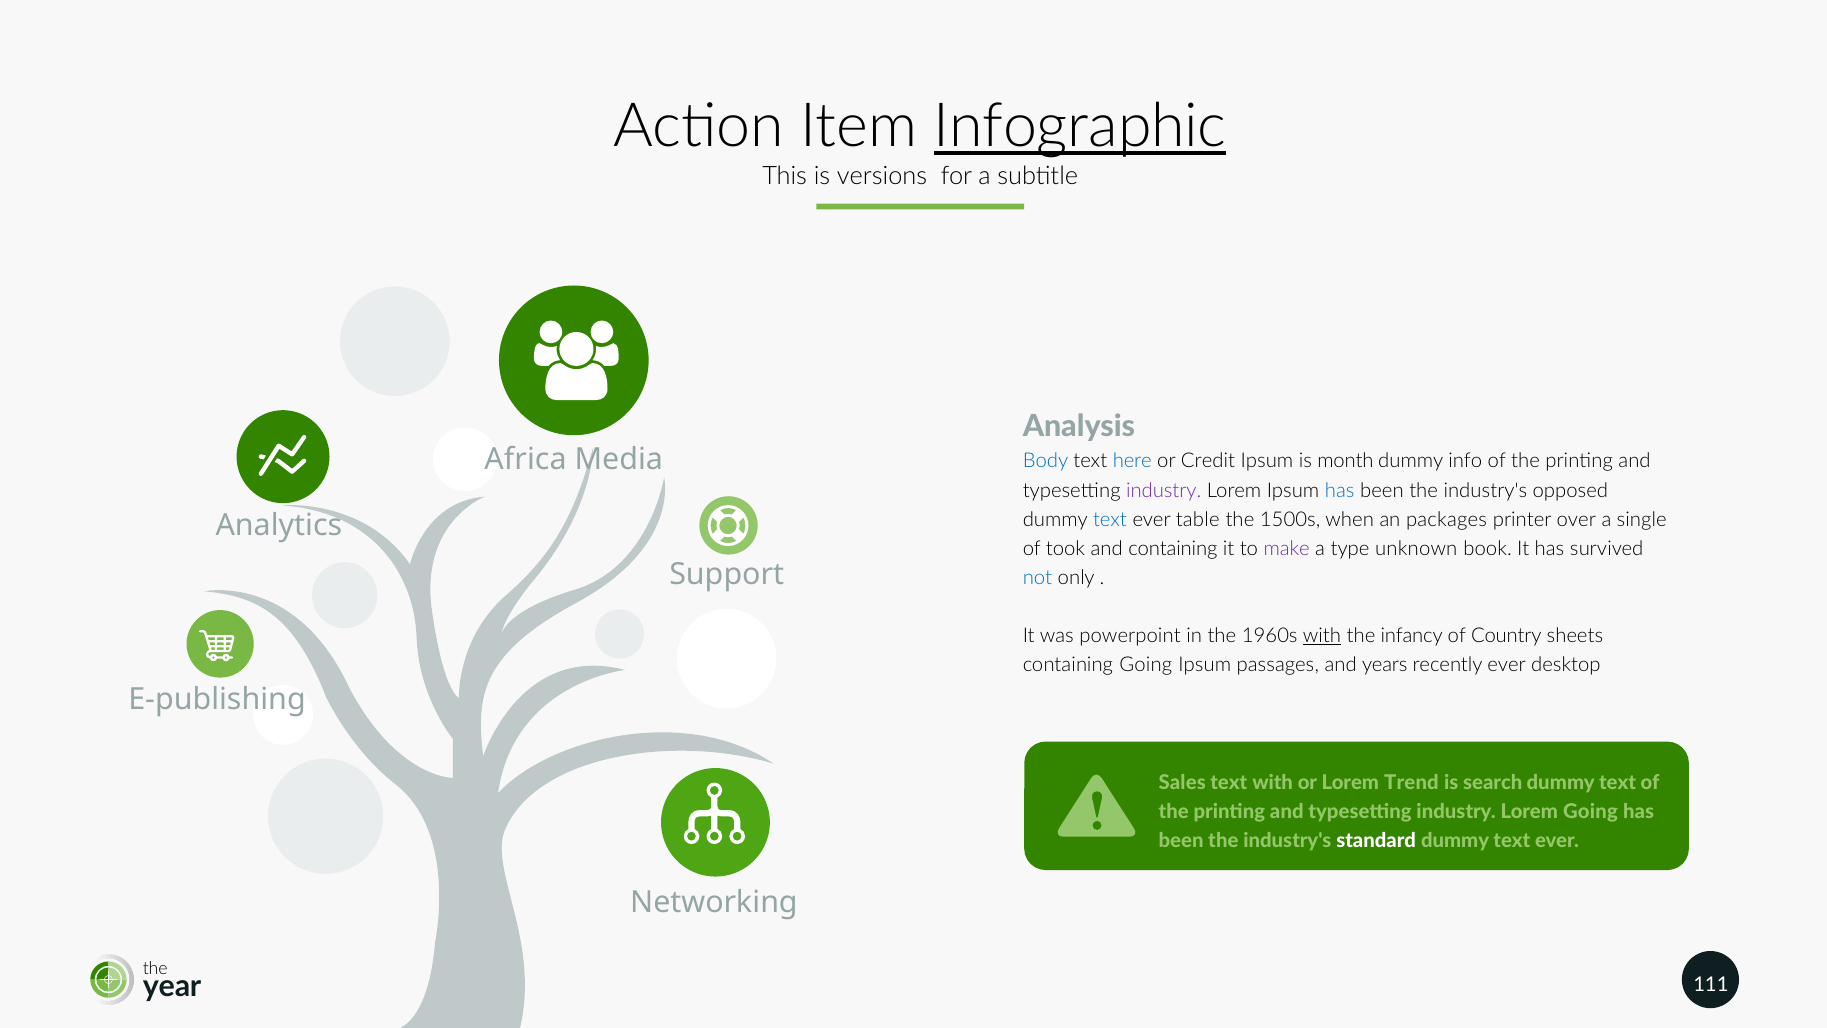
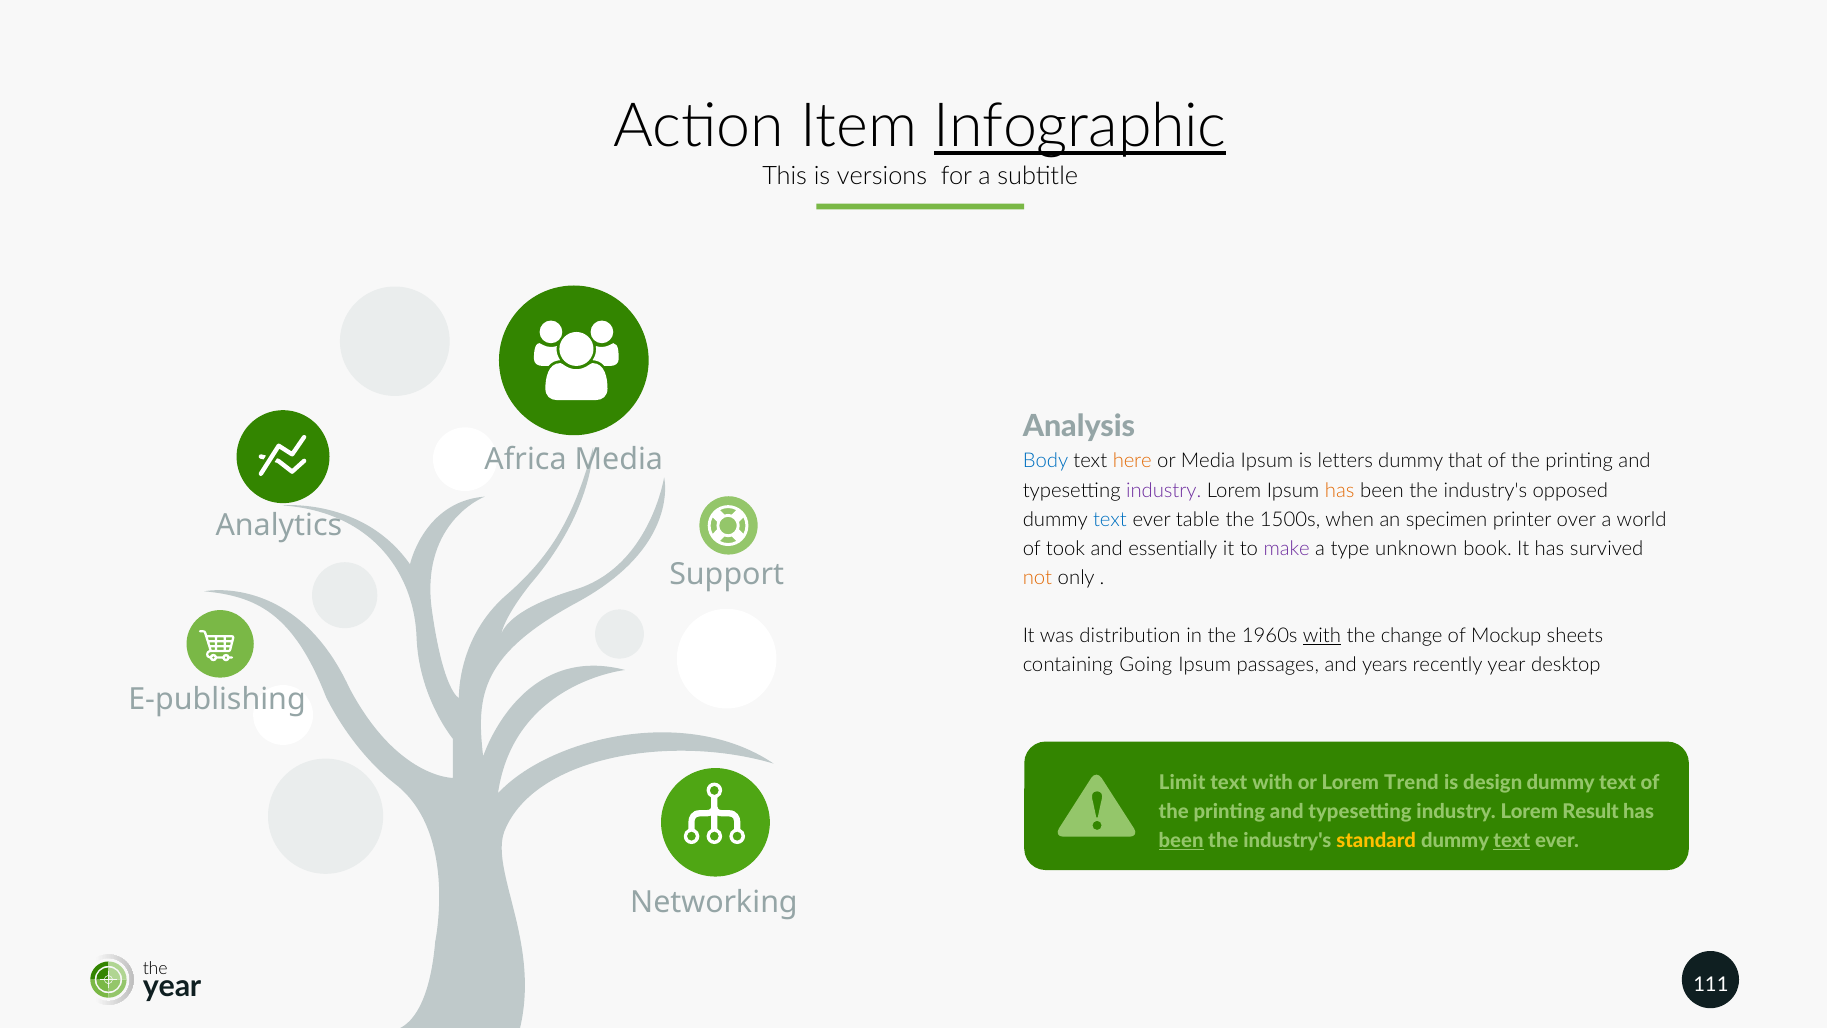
here colour: blue -> orange
or Credit: Credit -> Media
month: month -> letters
info: info -> that
has at (1340, 490) colour: blue -> orange
packages: packages -> specimen
single: single -> world
and containing: containing -> essentially
not colour: blue -> orange
powerpoint: powerpoint -> distribution
infancy: infancy -> change
Country: Country -> Mockup
recently ever: ever -> year
Sales: Sales -> Limit
search: search -> design
Lorem Going: Going -> Result
been at (1181, 841) underline: none -> present
standard colour: white -> yellow
text at (1512, 841) underline: none -> present
